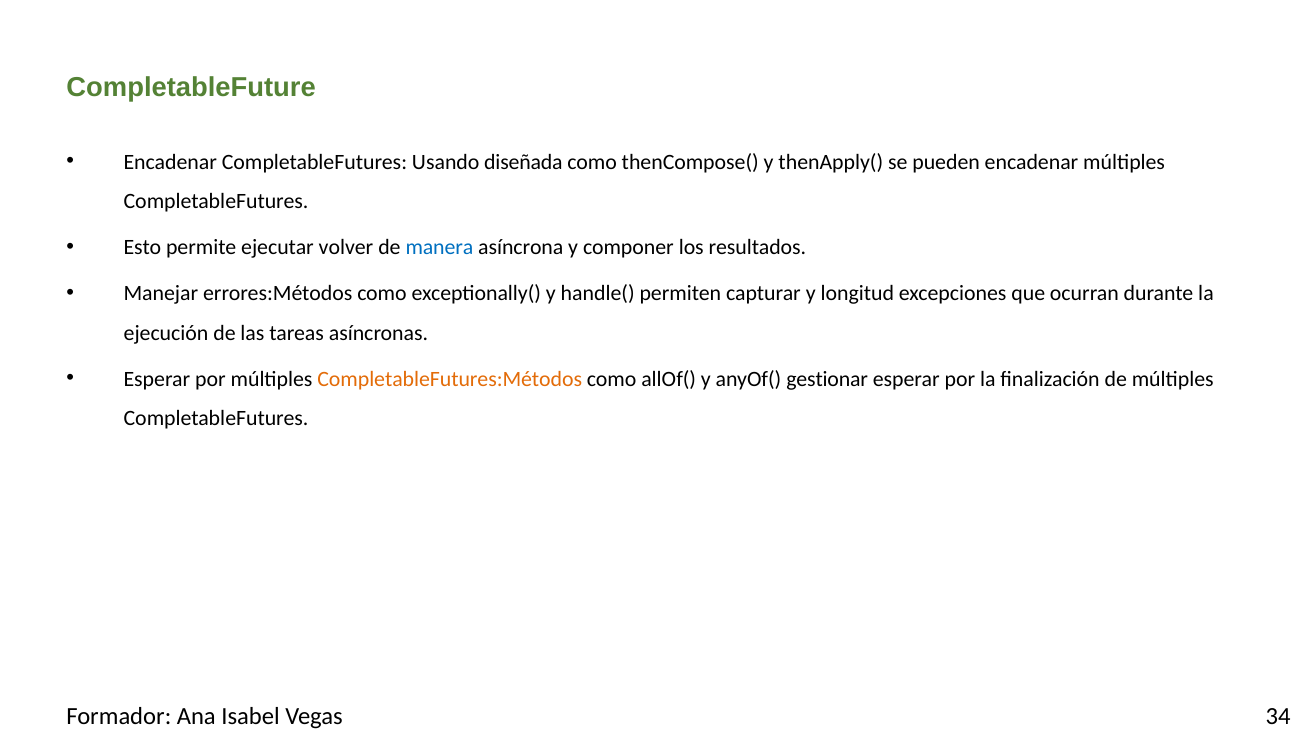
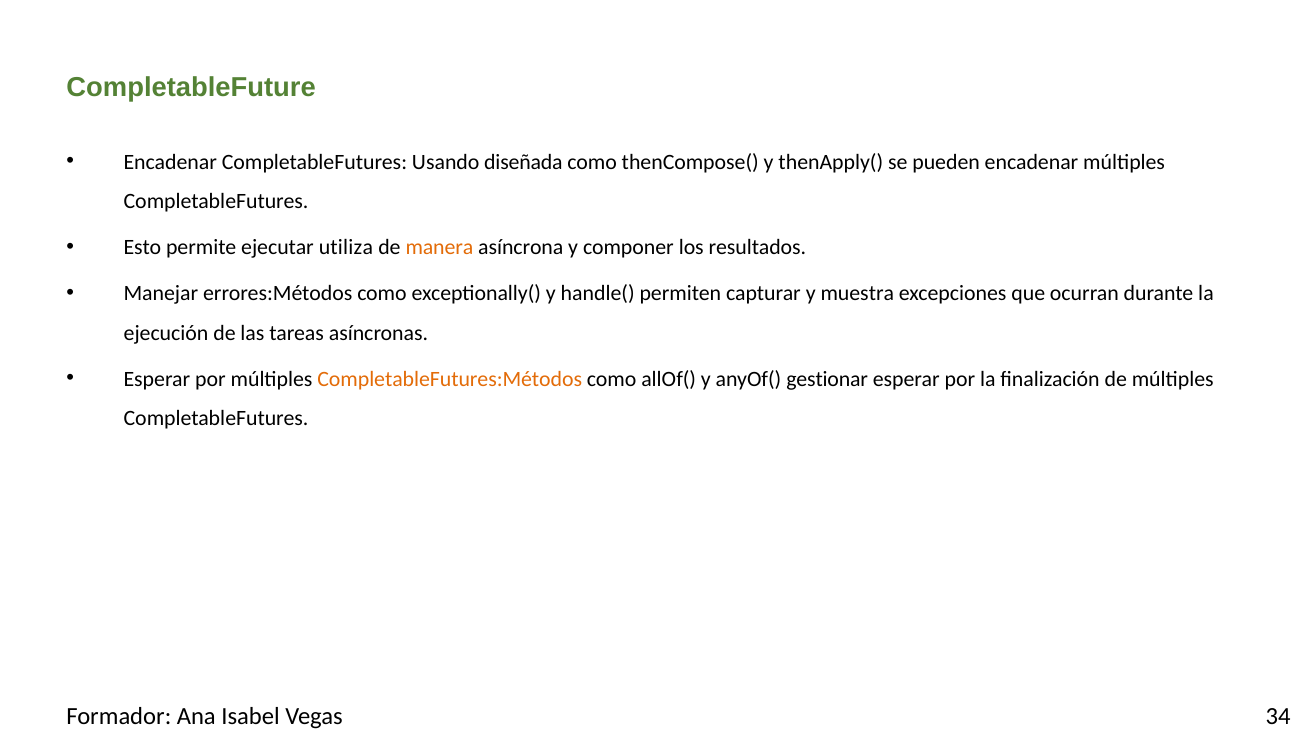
volver: volver -> utiliza
manera colour: blue -> orange
longitud: longitud -> muestra
